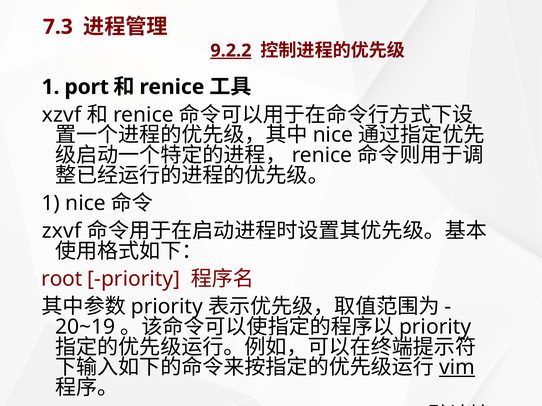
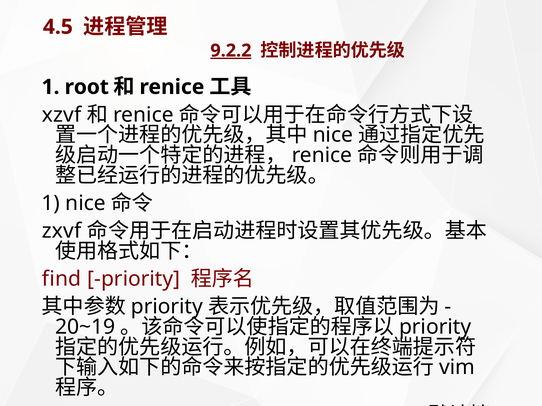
7.3: 7.3 -> 4.5
port: port -> root
root: root -> find
vim at (457, 368) underline: present -> none
